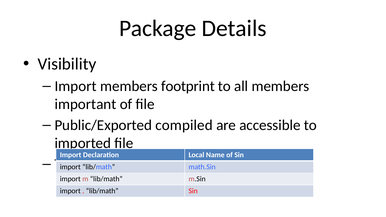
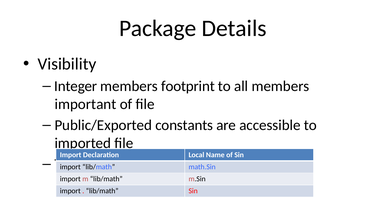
Import at (76, 86): Import -> Integer
compiled: compiled -> constants
